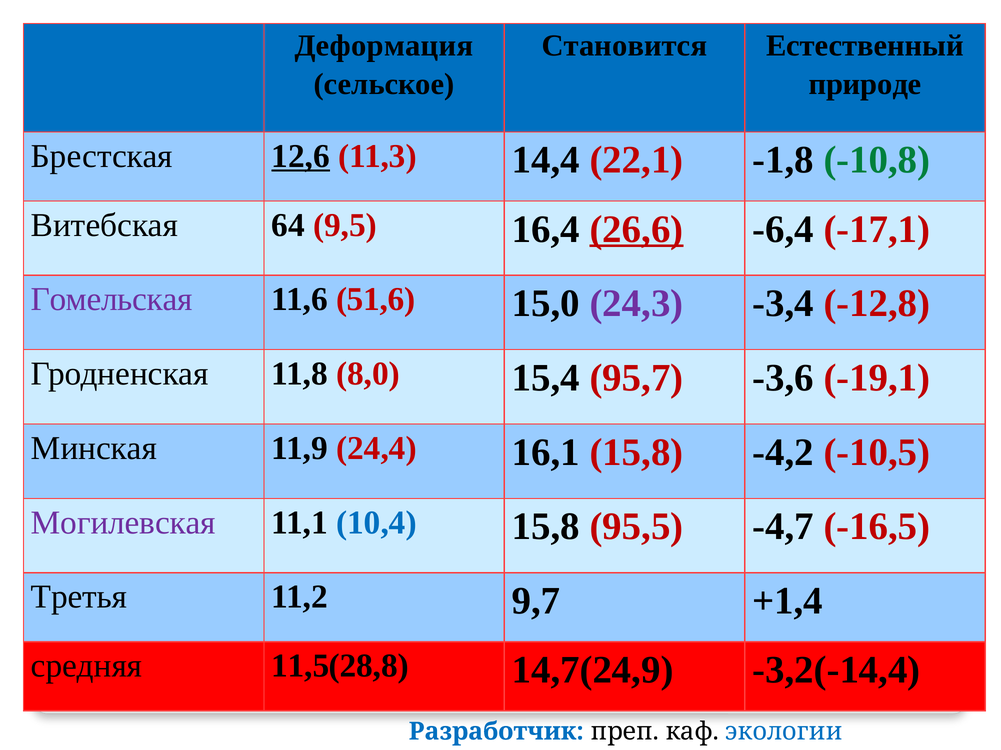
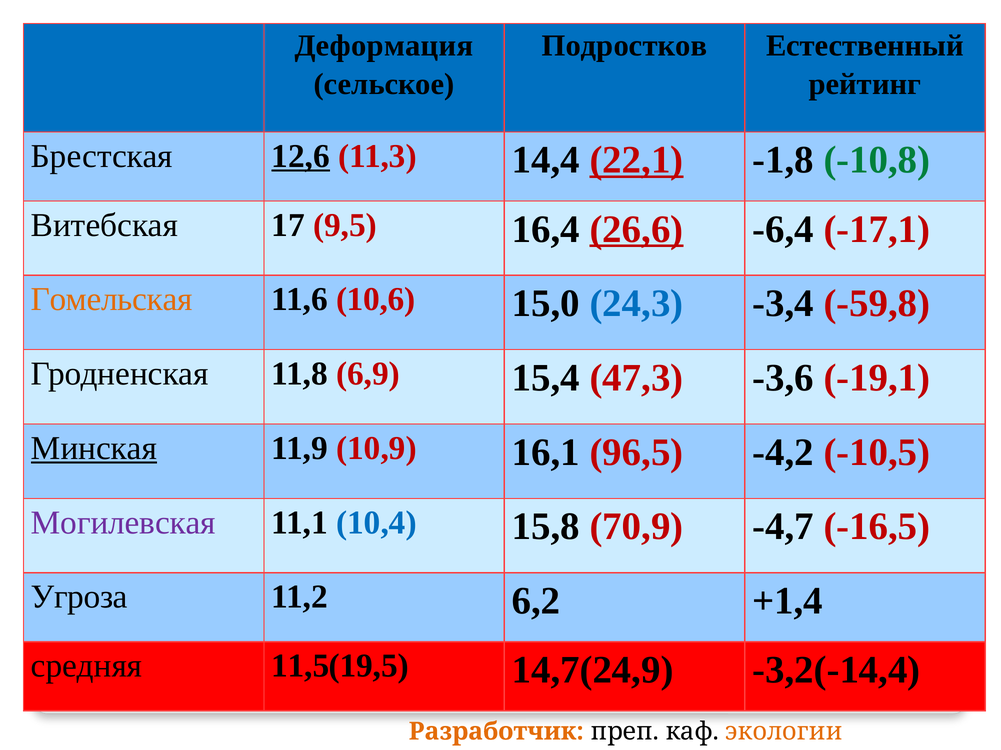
Становится: Становится -> Подростков
природе: природе -> рейтинг
22,1 underline: none -> present
64: 64 -> 17
Гомельская colour: purple -> orange
51,6: 51,6 -> 10,6
24,3 colour: purple -> blue
-12,8: -12,8 -> -59,8
8,0: 8,0 -> 6,9
95,7: 95,7 -> 47,3
Минская underline: none -> present
24,4: 24,4 -> 10,9
16,1 15,8: 15,8 -> 96,5
95,5: 95,5 -> 70,9
Третья: Третья -> Угроза
9,7: 9,7 -> 6,2
11,5(28,8: 11,5(28,8 -> 11,5(19,5
Разработчик colour: blue -> orange
экологии colour: blue -> orange
